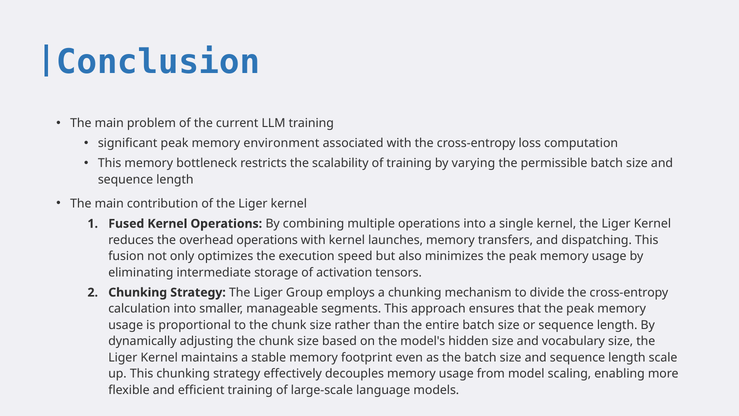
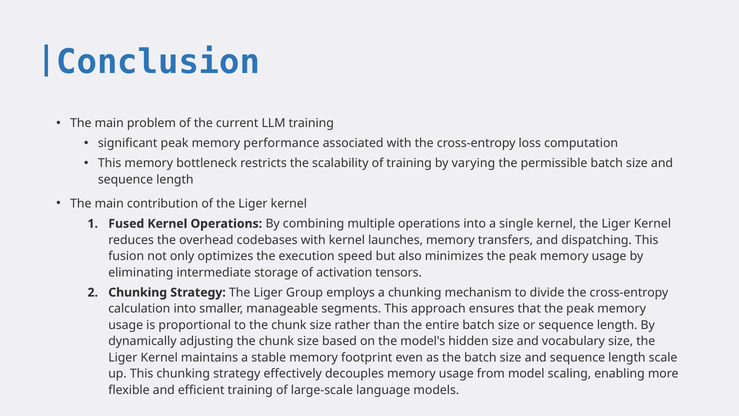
environment: environment -> performance
overhead operations: operations -> codebases
